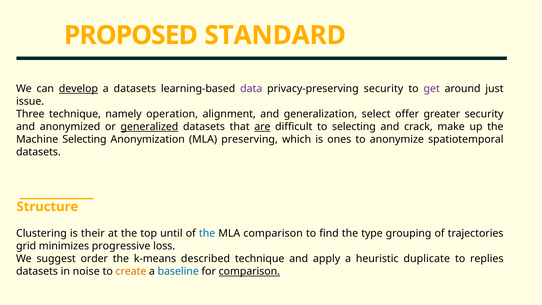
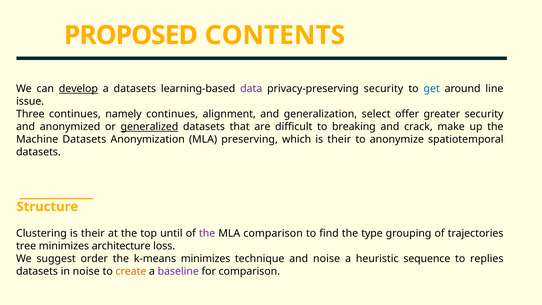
STANDARD: STANDARD -> CONTENTS
get colour: purple -> blue
just: just -> line
Three technique: technique -> continues
namely operation: operation -> continues
are underline: present -> none
to selecting: selecting -> breaking
Machine Selecting: Selecting -> Datasets
which is ones: ones -> their
the at (207, 233) colour: blue -> purple
grid: grid -> tree
progressive: progressive -> architecture
k-means described: described -> minimizes
and apply: apply -> noise
duplicate: duplicate -> sequence
baseline colour: blue -> purple
comparison at (249, 271) underline: present -> none
